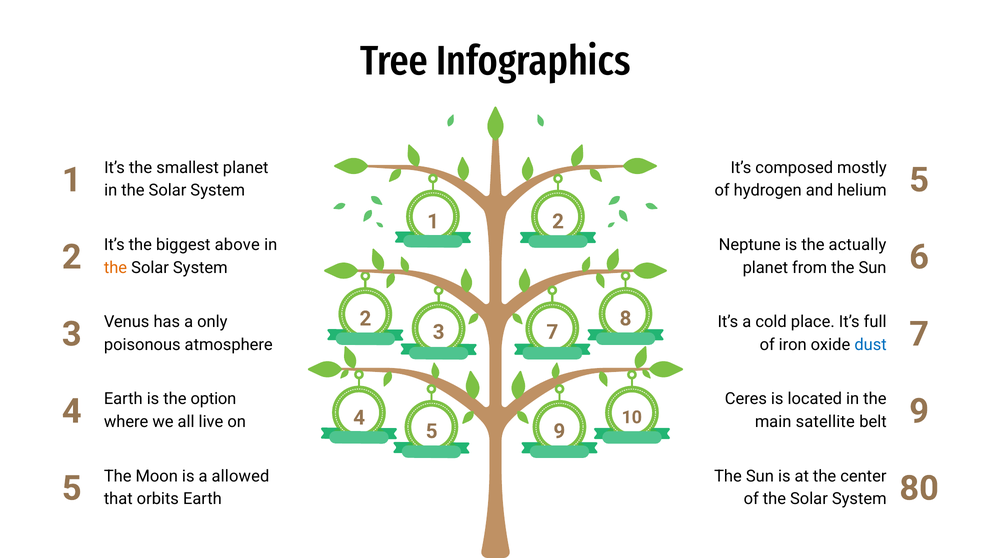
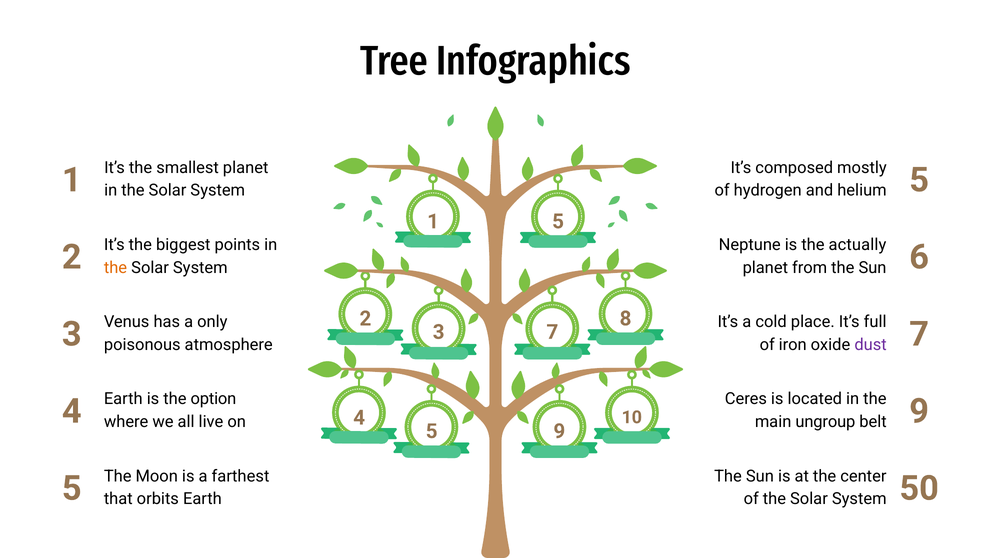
2 at (558, 221): 2 -> 5
above: above -> points
dust colour: blue -> purple
satellite: satellite -> ungroup
allowed: allowed -> farthest
80: 80 -> 50
